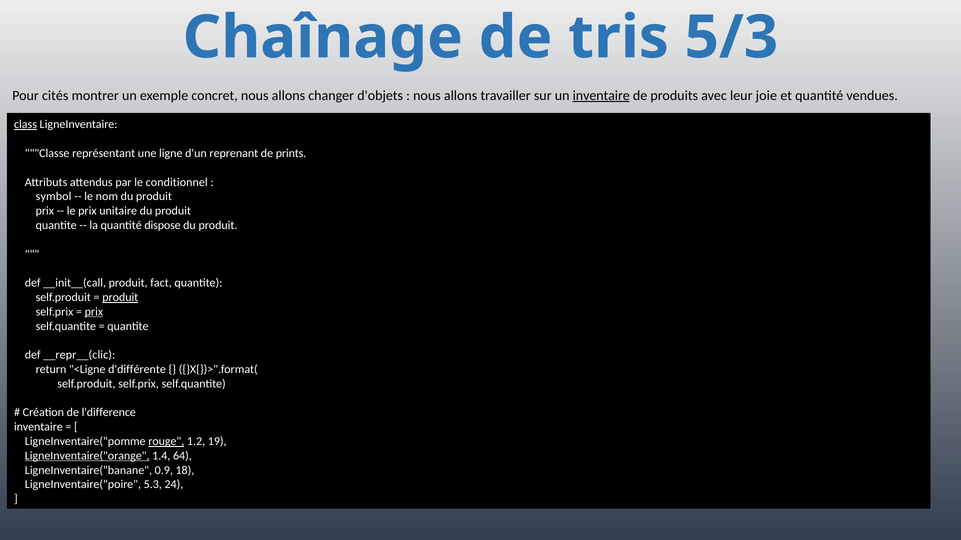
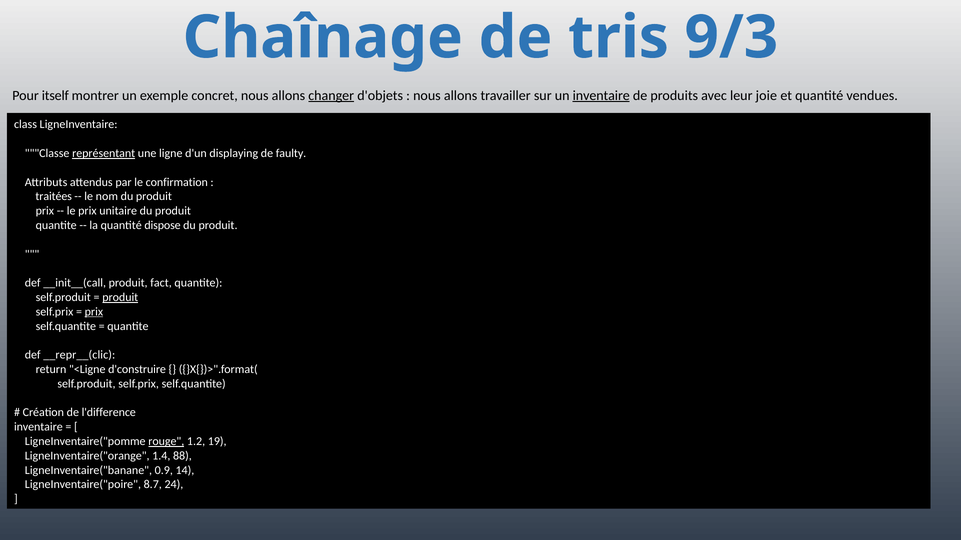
5/3: 5/3 -> 9/3
cités: cités -> itself
changer underline: none -> present
class underline: present -> none
représentant underline: none -> present
reprenant: reprenant -> displaying
prints: prints -> faulty
conditionnel: conditionnel -> confirmation
symbol: symbol -> traitées
d'différente: d'différente -> d'construire
LigneInventaire("orange underline: present -> none
64: 64 -> 88
18: 18 -> 14
5.3: 5.3 -> 8.7
